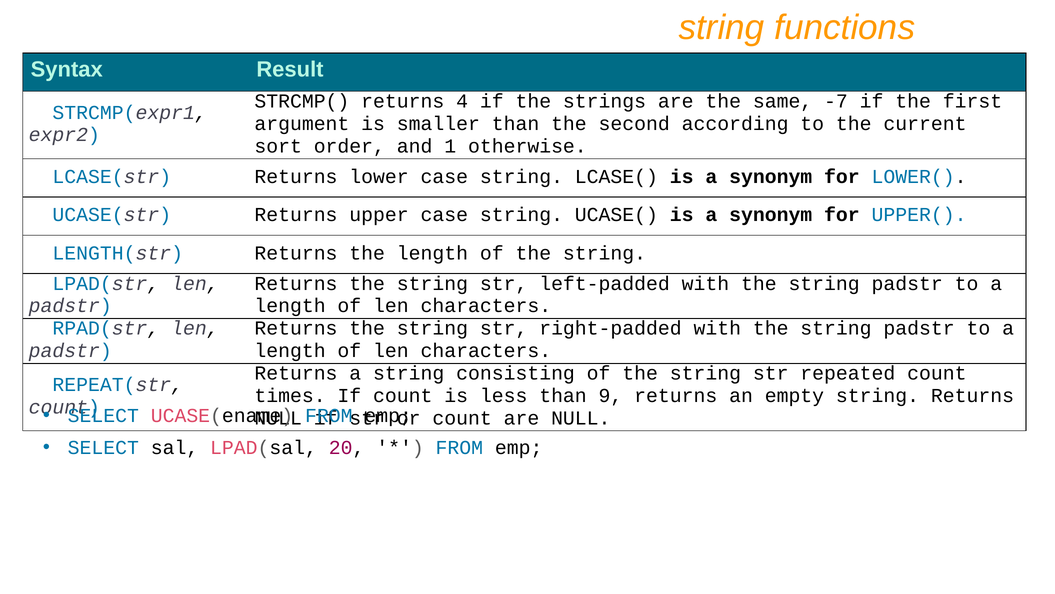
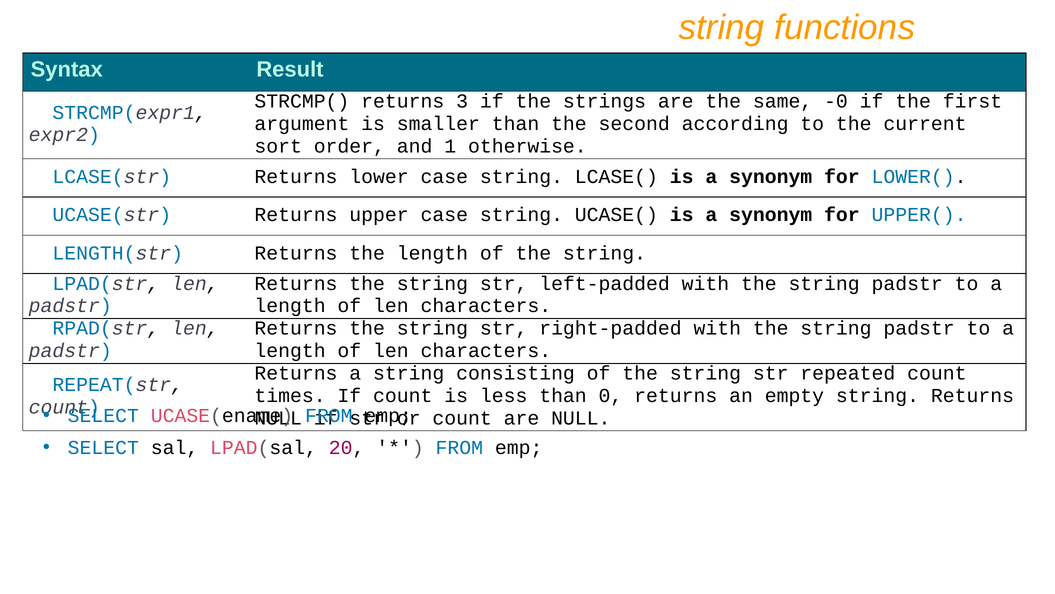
4: 4 -> 3
-7: -7 -> -0
9: 9 -> 0
